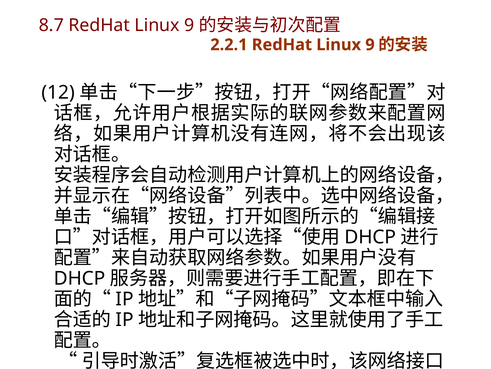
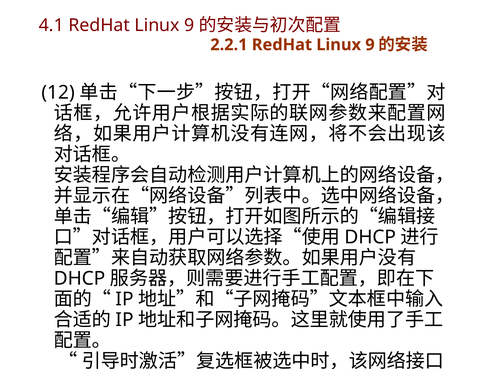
8.7: 8.7 -> 4.1
